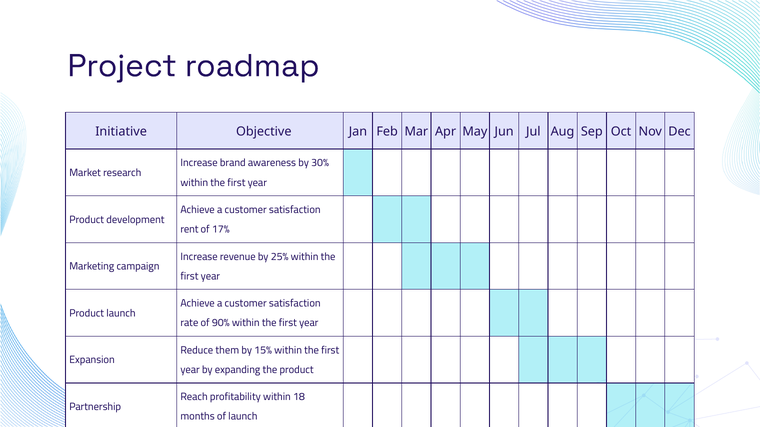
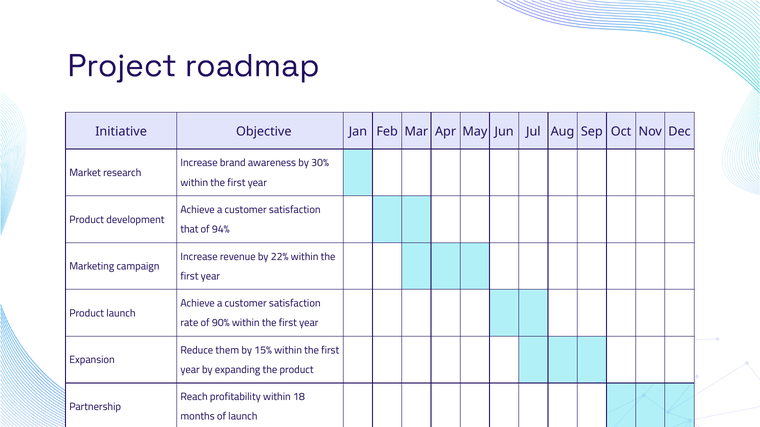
rent: rent -> that
17%: 17% -> 94%
25%: 25% -> 22%
